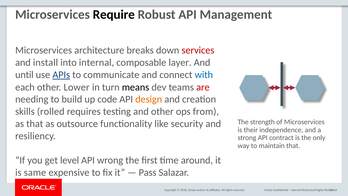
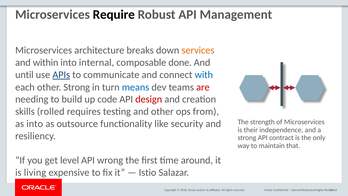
services colour: red -> orange
install: install -> within
layer: layer -> done
other Lower: Lower -> Strong
means colour: black -> blue
design colour: orange -> red
as that: that -> into
same: same -> living
Pass: Pass -> Istio
